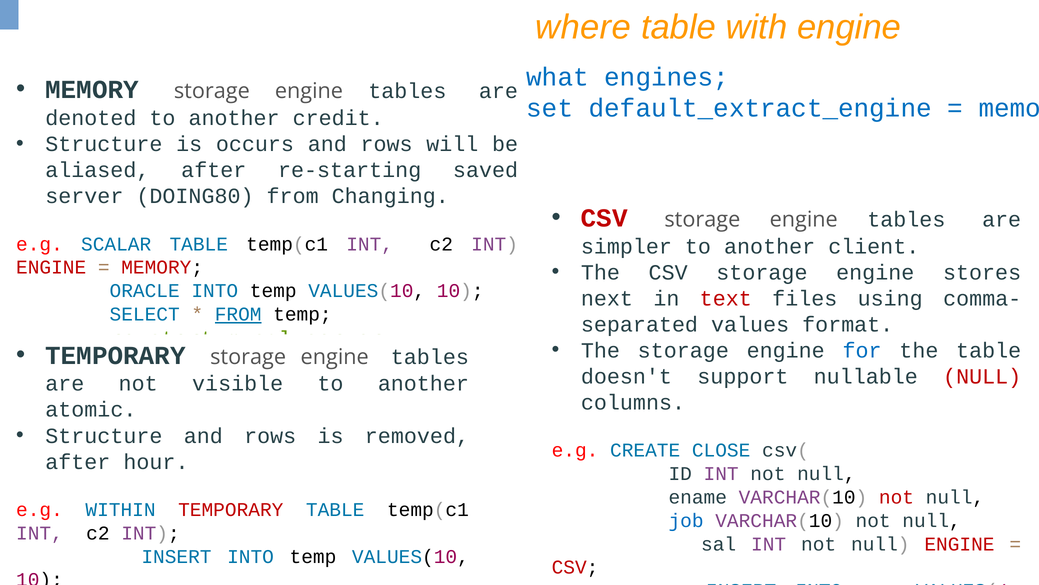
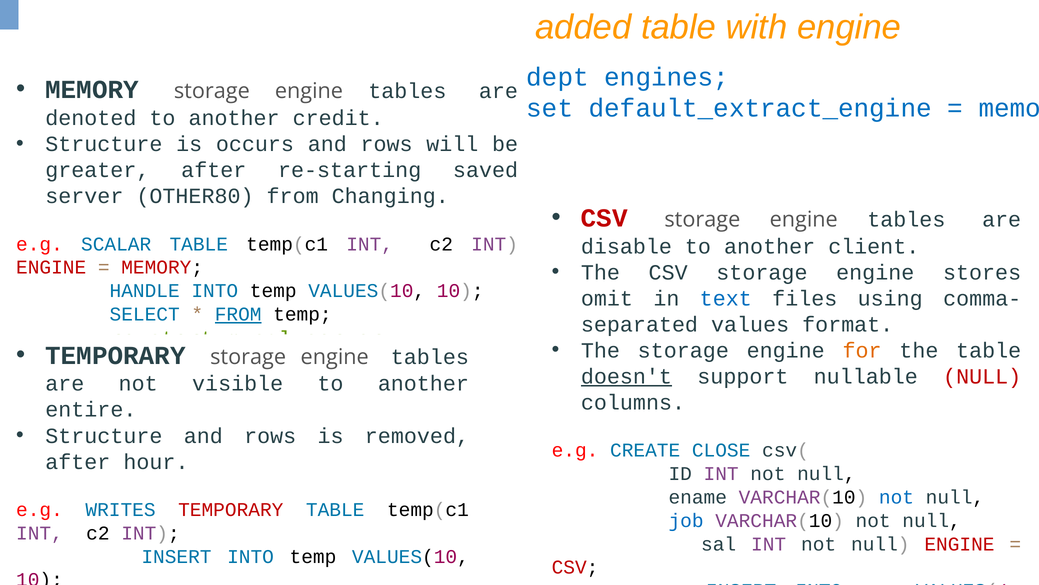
where: where -> added
what: what -> dept
aliased: aliased -> greater
DOING80: DOING80 -> OTHER80
simpler: simpler -> disable
ORACLE: ORACLE -> HANDLE
next: next -> omit
text colour: red -> blue
for colour: blue -> orange
doesn't underline: none -> present
atomic: atomic -> entire
not at (896, 497) colour: red -> blue
WITHIN: WITHIN -> WRITES
